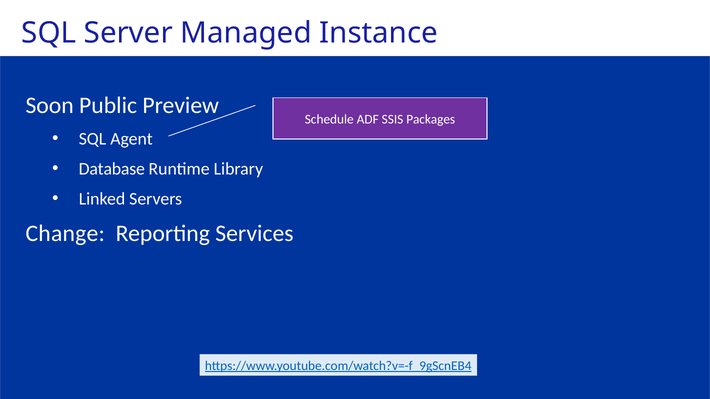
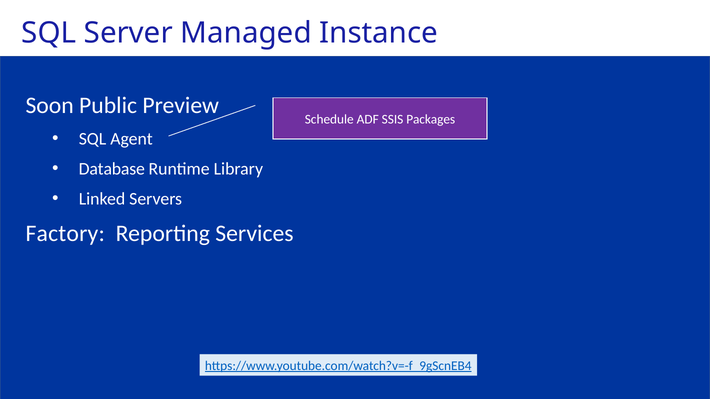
Change: Change -> Factory
